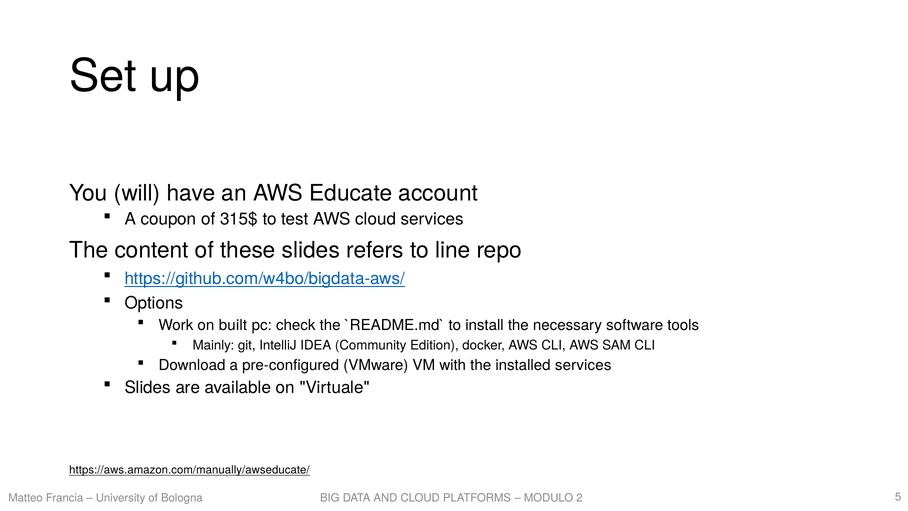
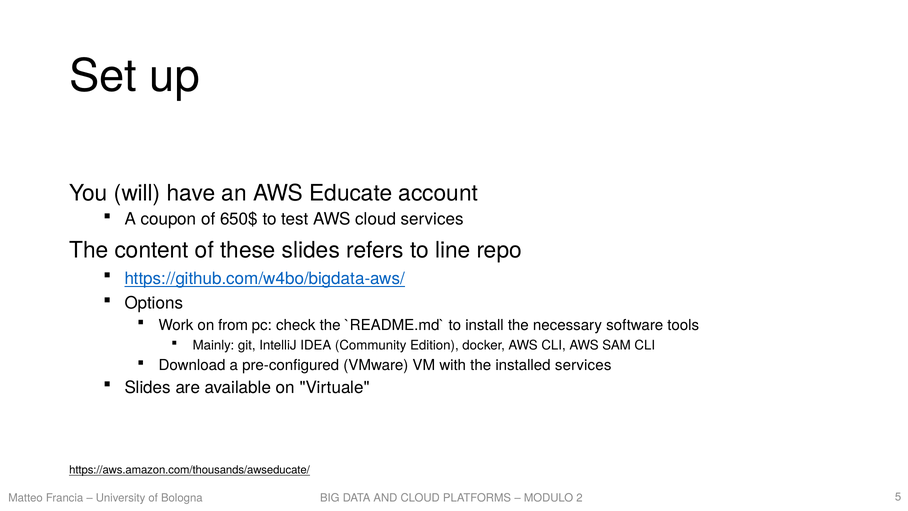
315$: 315$ -> 650$
built: built -> from
https://aws.amazon.com/manually/awseducate/: https://aws.amazon.com/manually/awseducate/ -> https://aws.amazon.com/thousands/awseducate/
